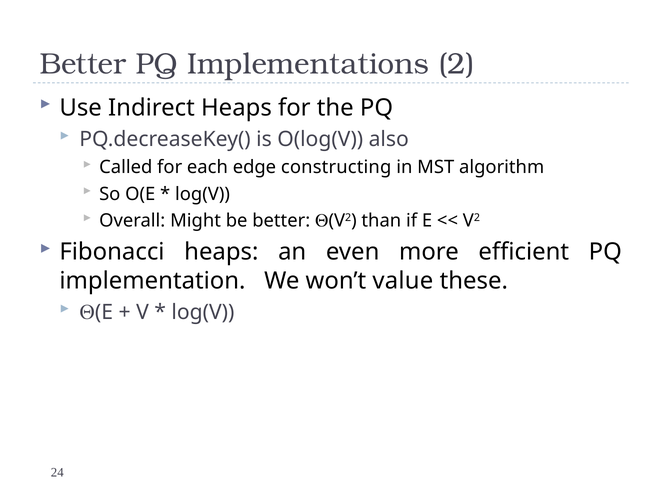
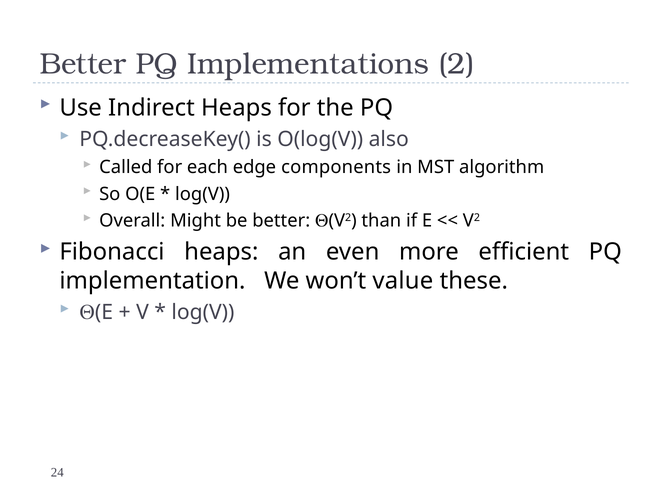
constructing: constructing -> components
